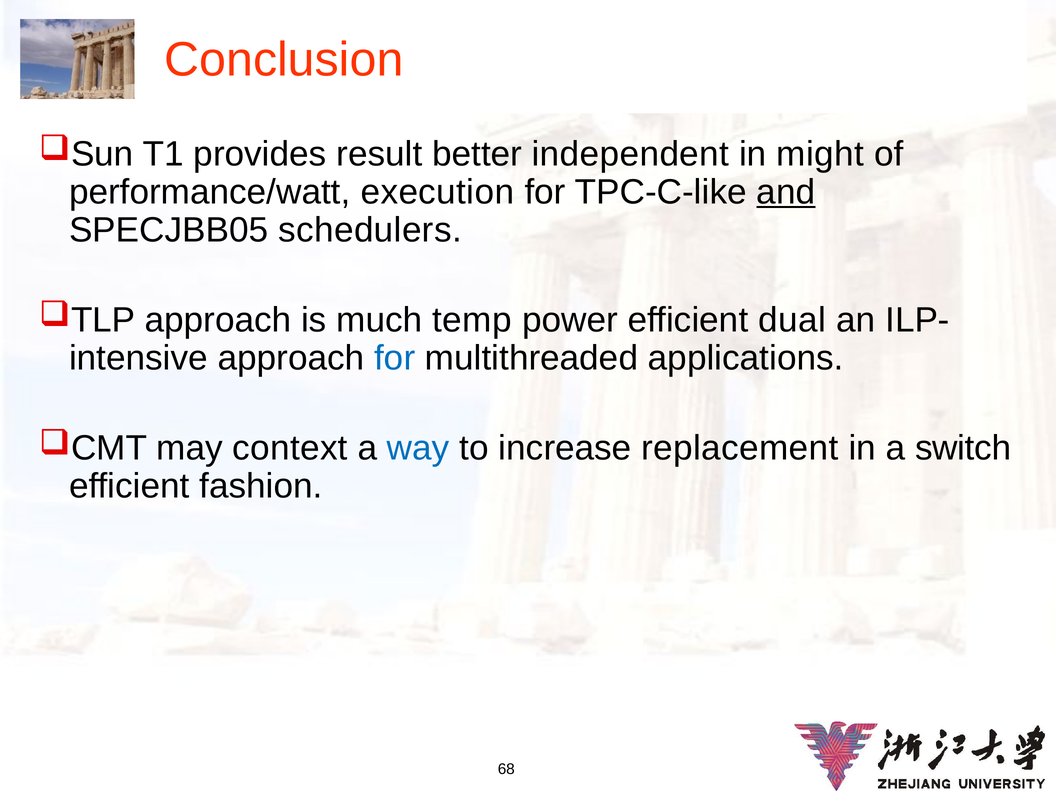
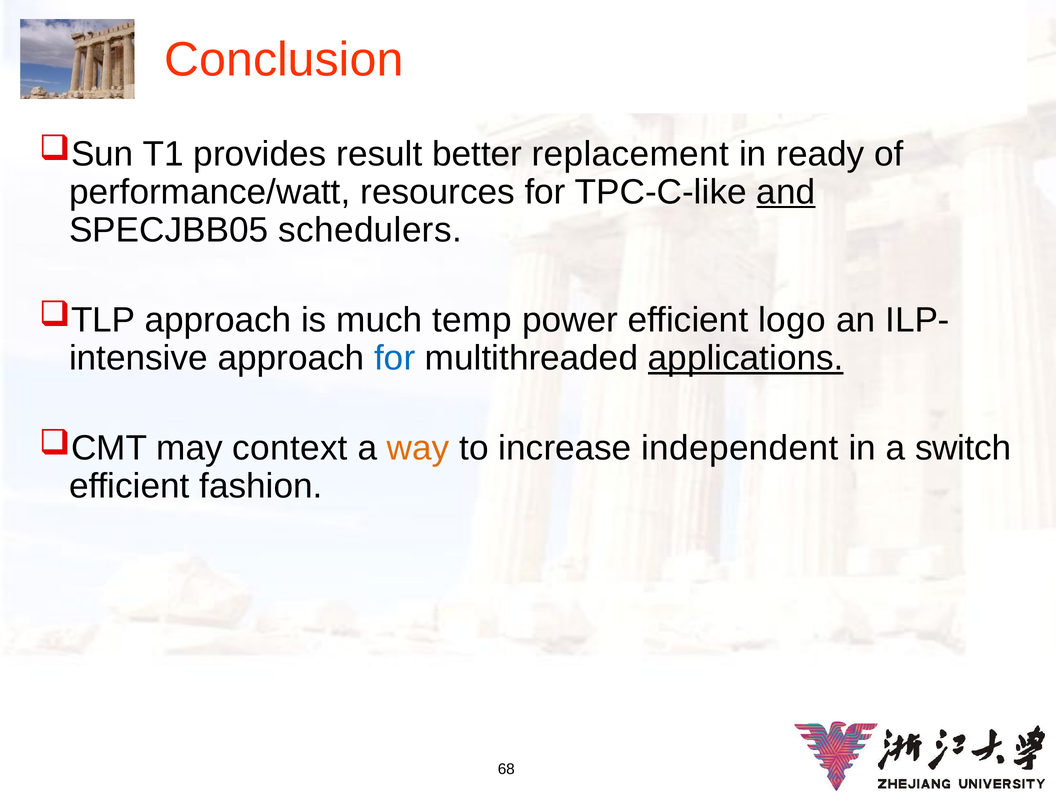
independent: independent -> replacement
might: might -> ready
execution: execution -> resources
dual: dual -> logo
applications underline: none -> present
way colour: blue -> orange
replacement: replacement -> independent
